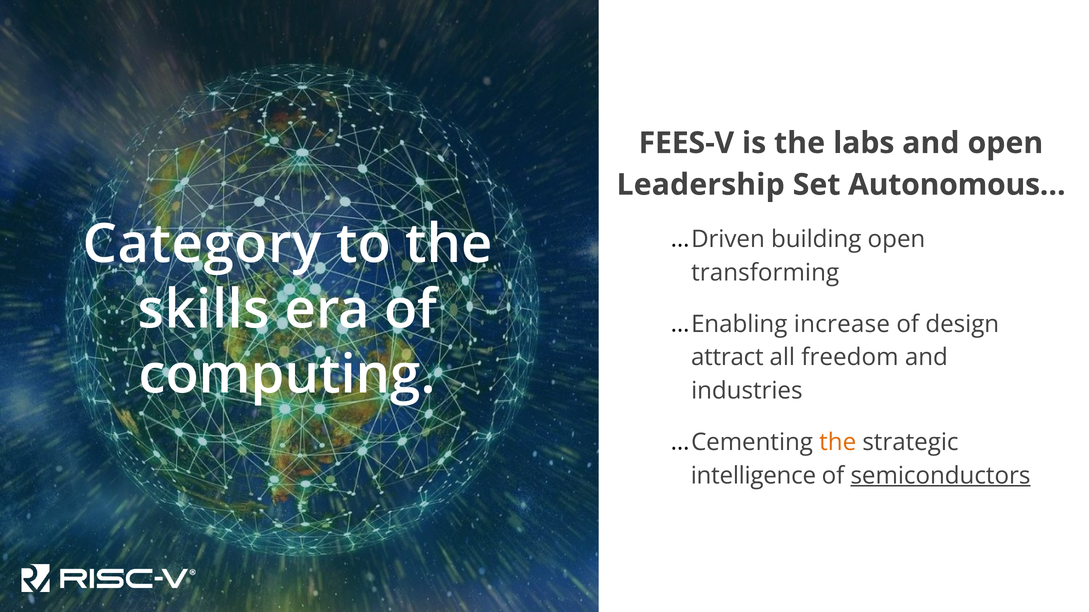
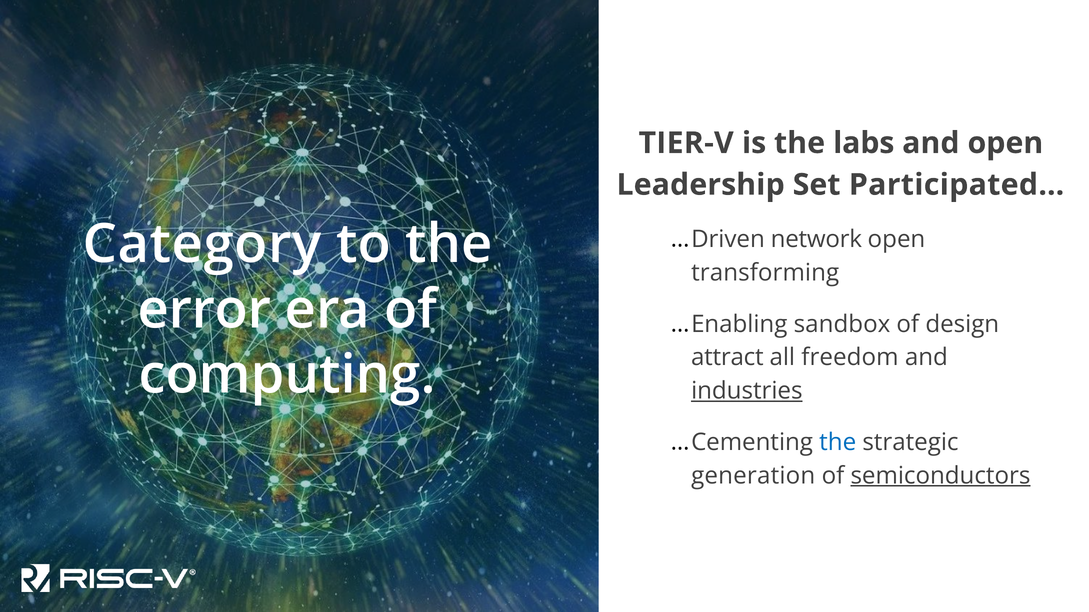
FEES-V: FEES-V -> TIER-V
Autonomous…: Autonomous… -> Participated…
building: building -> network
skills: skills -> error
increase: increase -> sandbox
industries underline: none -> present
the at (838, 443) colour: orange -> blue
intelligence: intelligence -> generation
